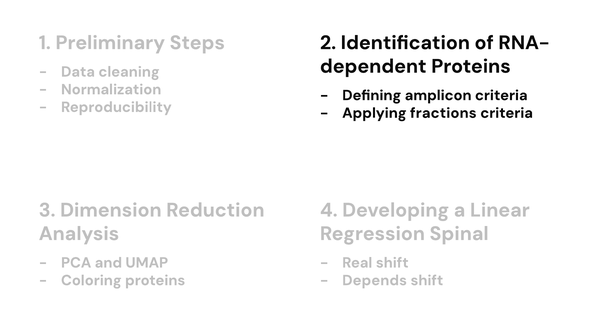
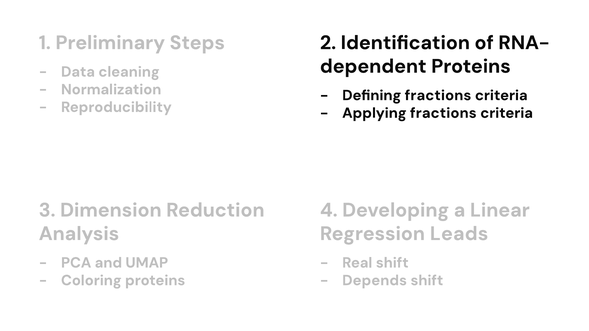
Defining amplicon: amplicon -> fractions
Spinal: Spinal -> Leads
